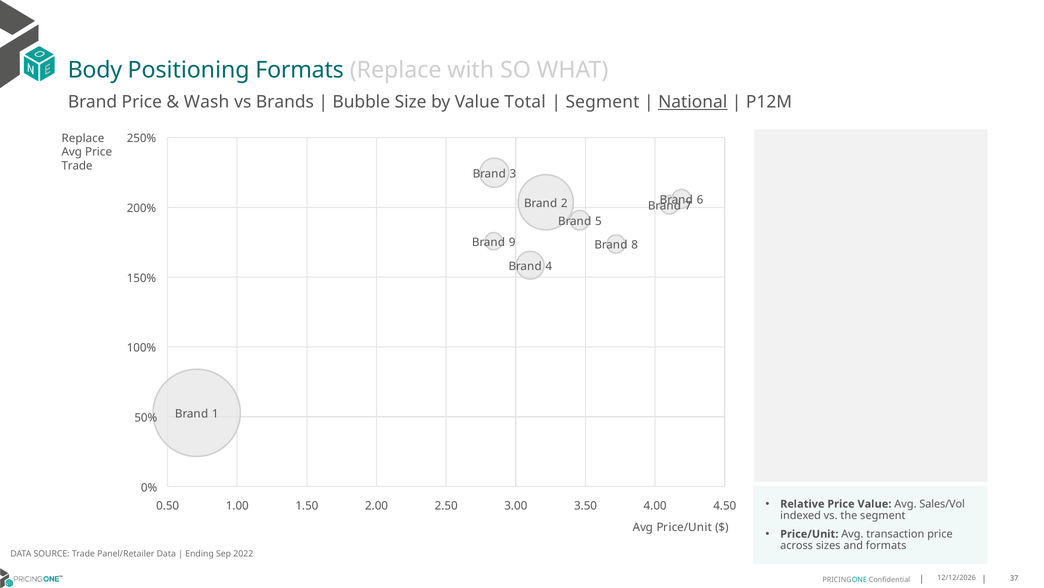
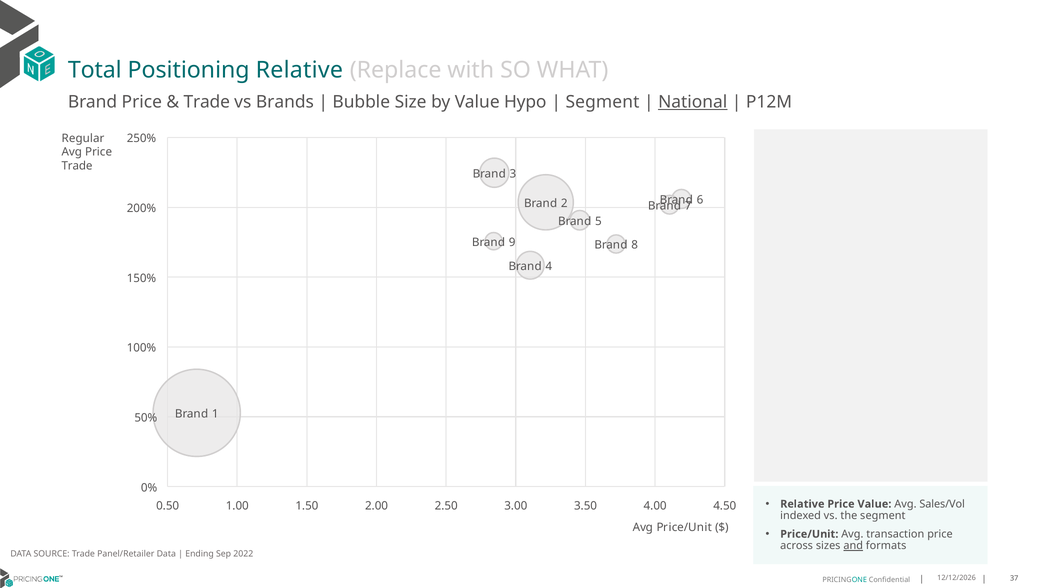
Body: Body -> Total
Positioning Formats: Formats -> Relative
Wash at (207, 102): Wash -> Trade
Total: Total -> Hypo
Replace at (83, 138): Replace -> Regular
and underline: none -> present
